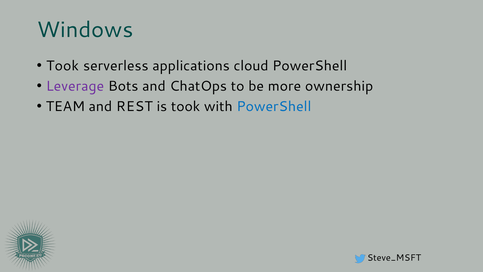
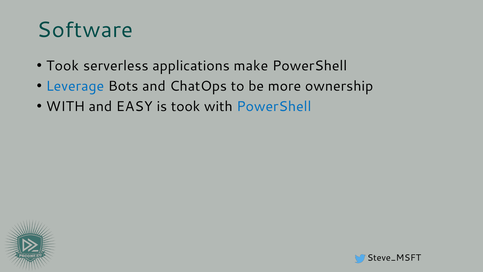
Windows: Windows -> Software
cloud: cloud -> make
Leverage colour: purple -> blue
TEAM at (65, 106): TEAM -> WITH
REST: REST -> EASY
